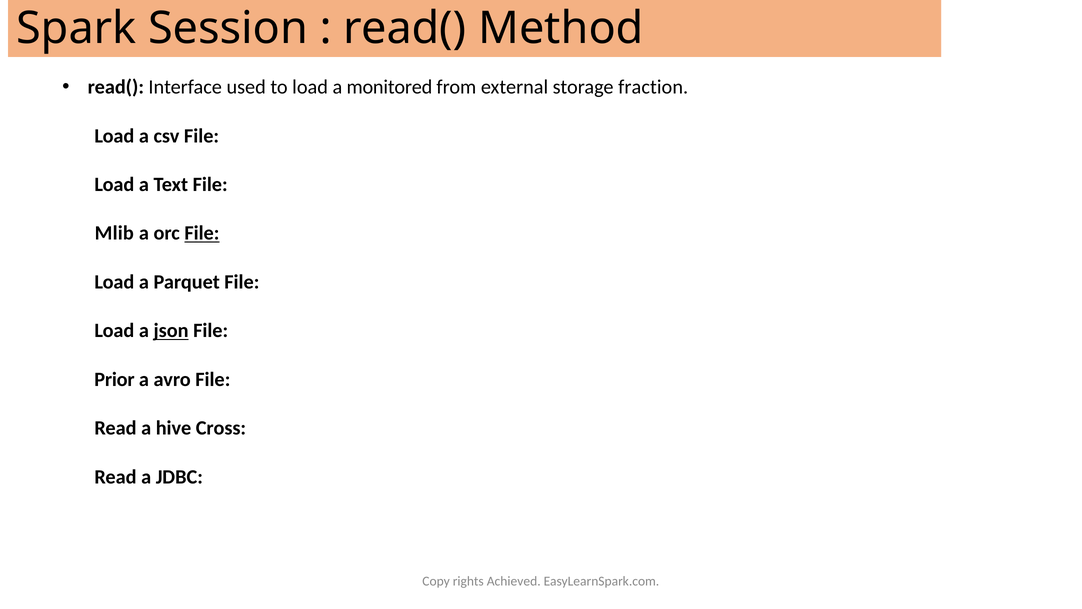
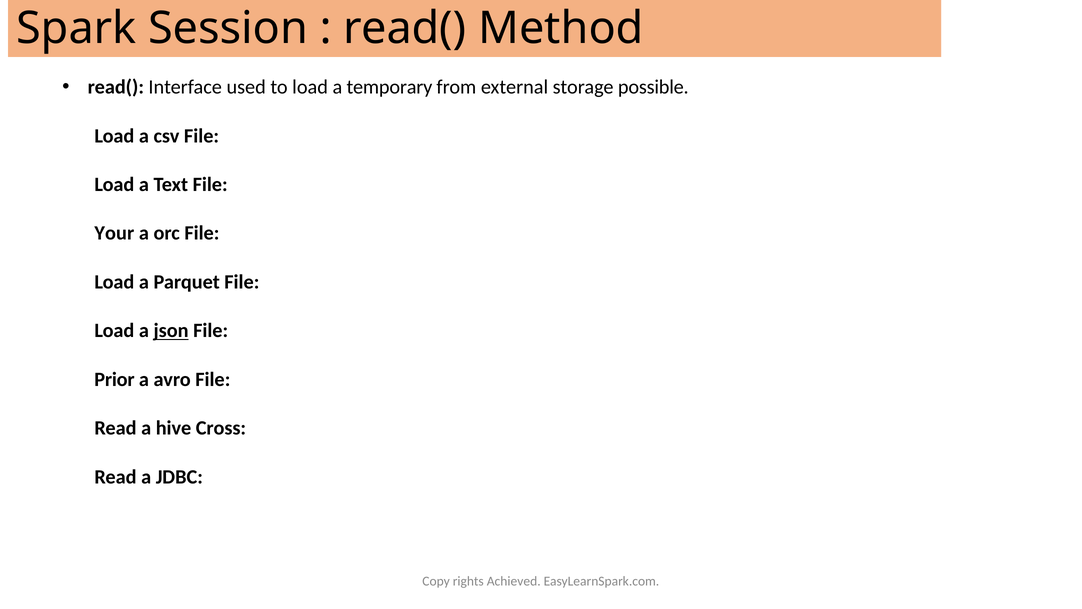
monitored: monitored -> temporary
fraction: fraction -> possible
Mlib: Mlib -> Your
File at (202, 233) underline: present -> none
